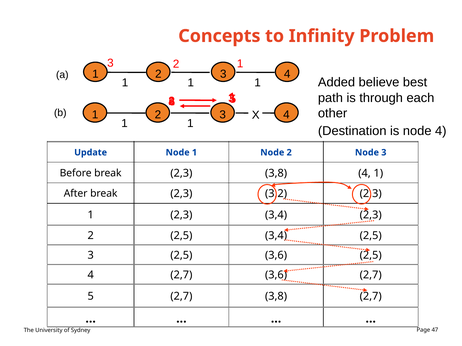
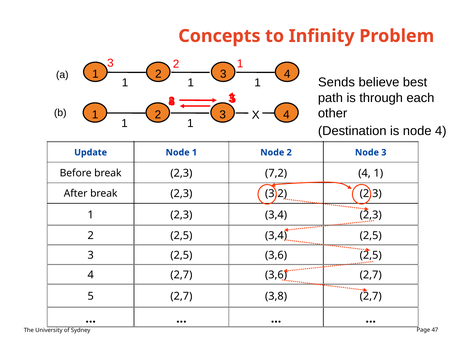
Added: Added -> Sends
2,3 3,8: 3,8 -> 7,2
